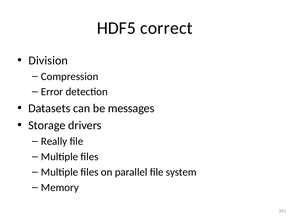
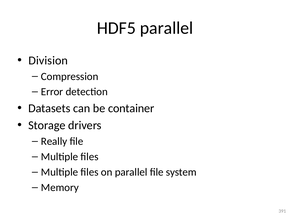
HDF5 correct: correct -> parallel
messages: messages -> container
